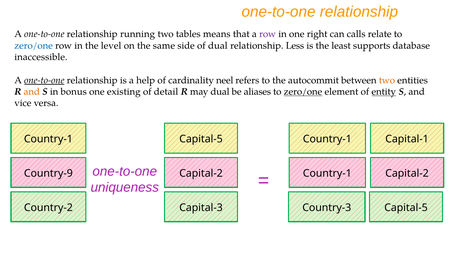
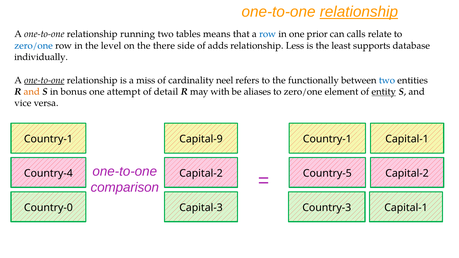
relationship at (359, 12) underline: none -> present
row at (268, 34) colour: purple -> blue
right: right -> prior
same: same -> there
of dual: dual -> adds
inaccessible: inaccessible -> individually
help: help -> miss
autocommit: autocommit -> functionally
two at (387, 80) colour: orange -> blue
existing: existing -> attempt
may dual: dual -> with
zero/one at (303, 92) underline: present -> none
Country-1 Capital-5: Capital-5 -> Capital-9
Country-9: Country-9 -> Country-4
Capital-2 Country-1: Country-1 -> Country-5
uniqueness: uniqueness -> comparison
Country-2: Country-2 -> Country-0
Country-3 Capital-5: Capital-5 -> Capital-1
